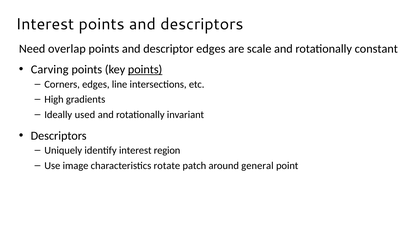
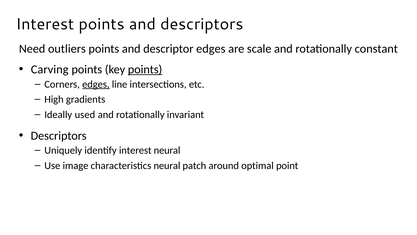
overlap: overlap -> outliers
edges at (96, 84) underline: none -> present
interest region: region -> neural
characteristics rotate: rotate -> neural
general: general -> optimal
